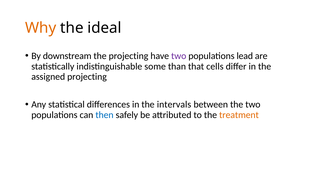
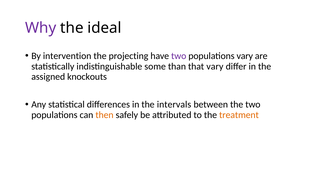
Why colour: orange -> purple
downstream: downstream -> intervention
populations lead: lead -> vary
that cells: cells -> vary
assigned projecting: projecting -> knockouts
then colour: blue -> orange
